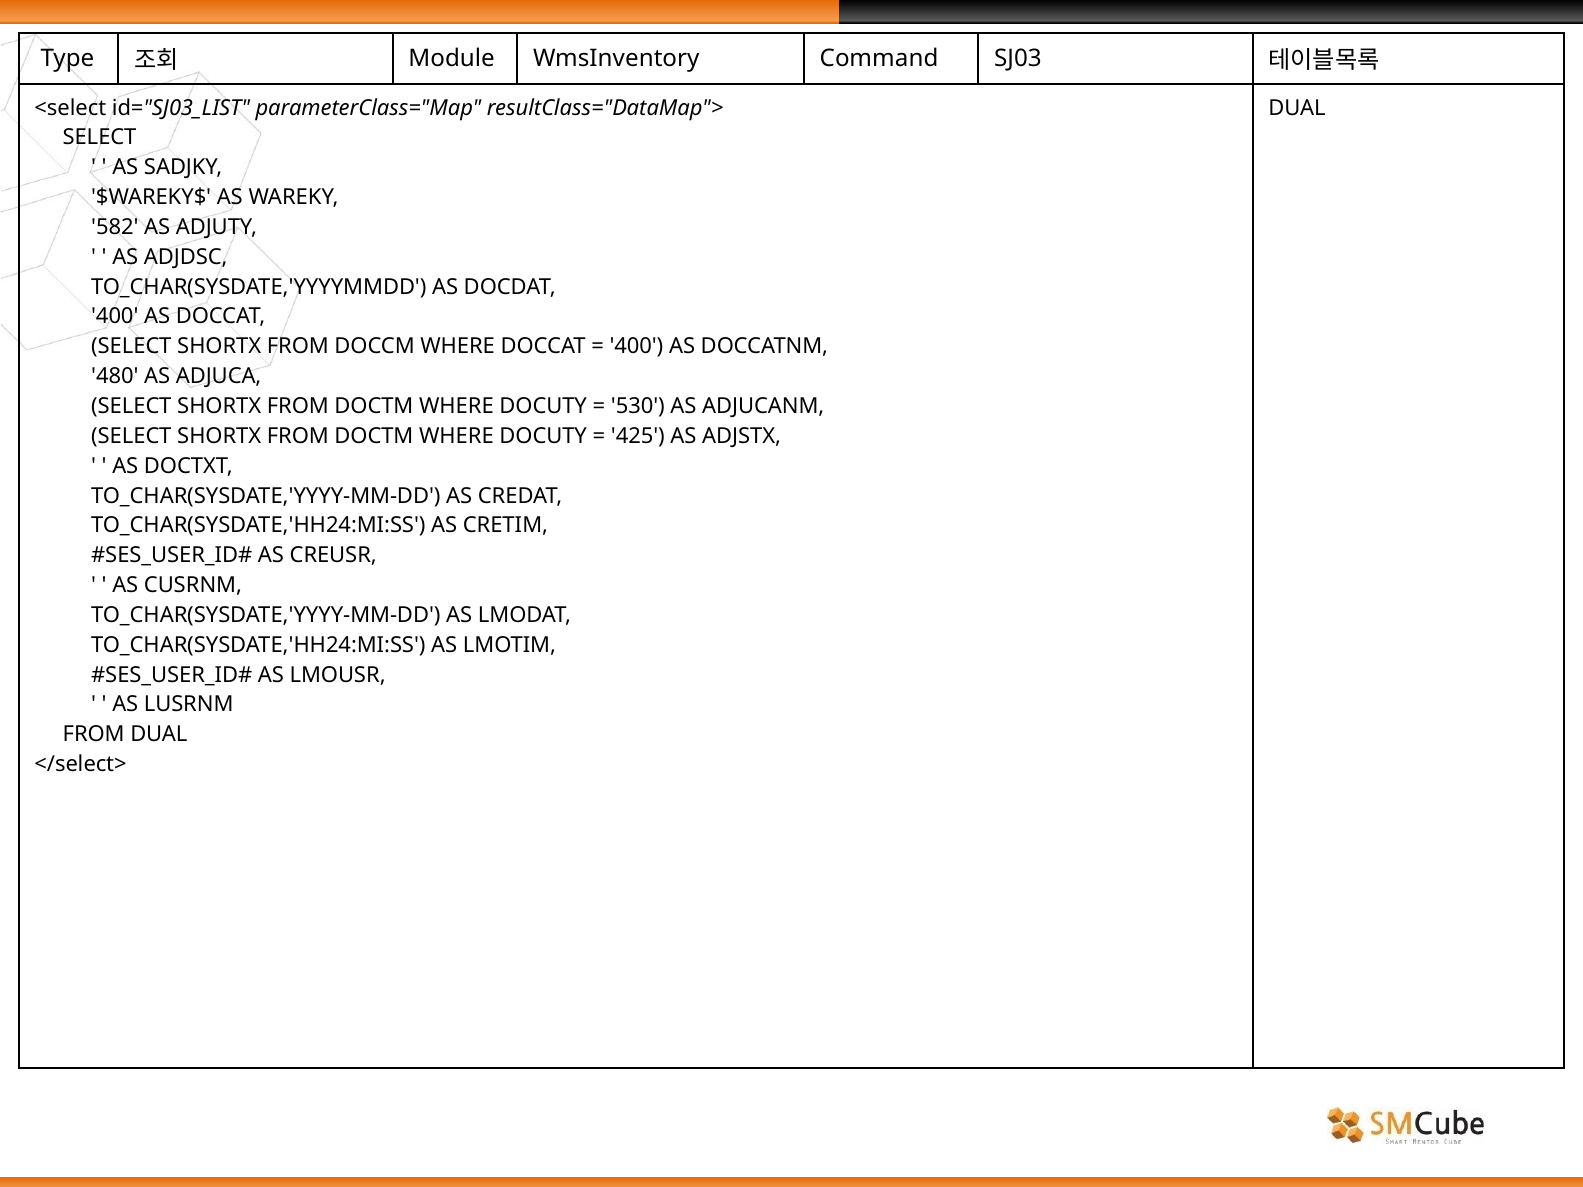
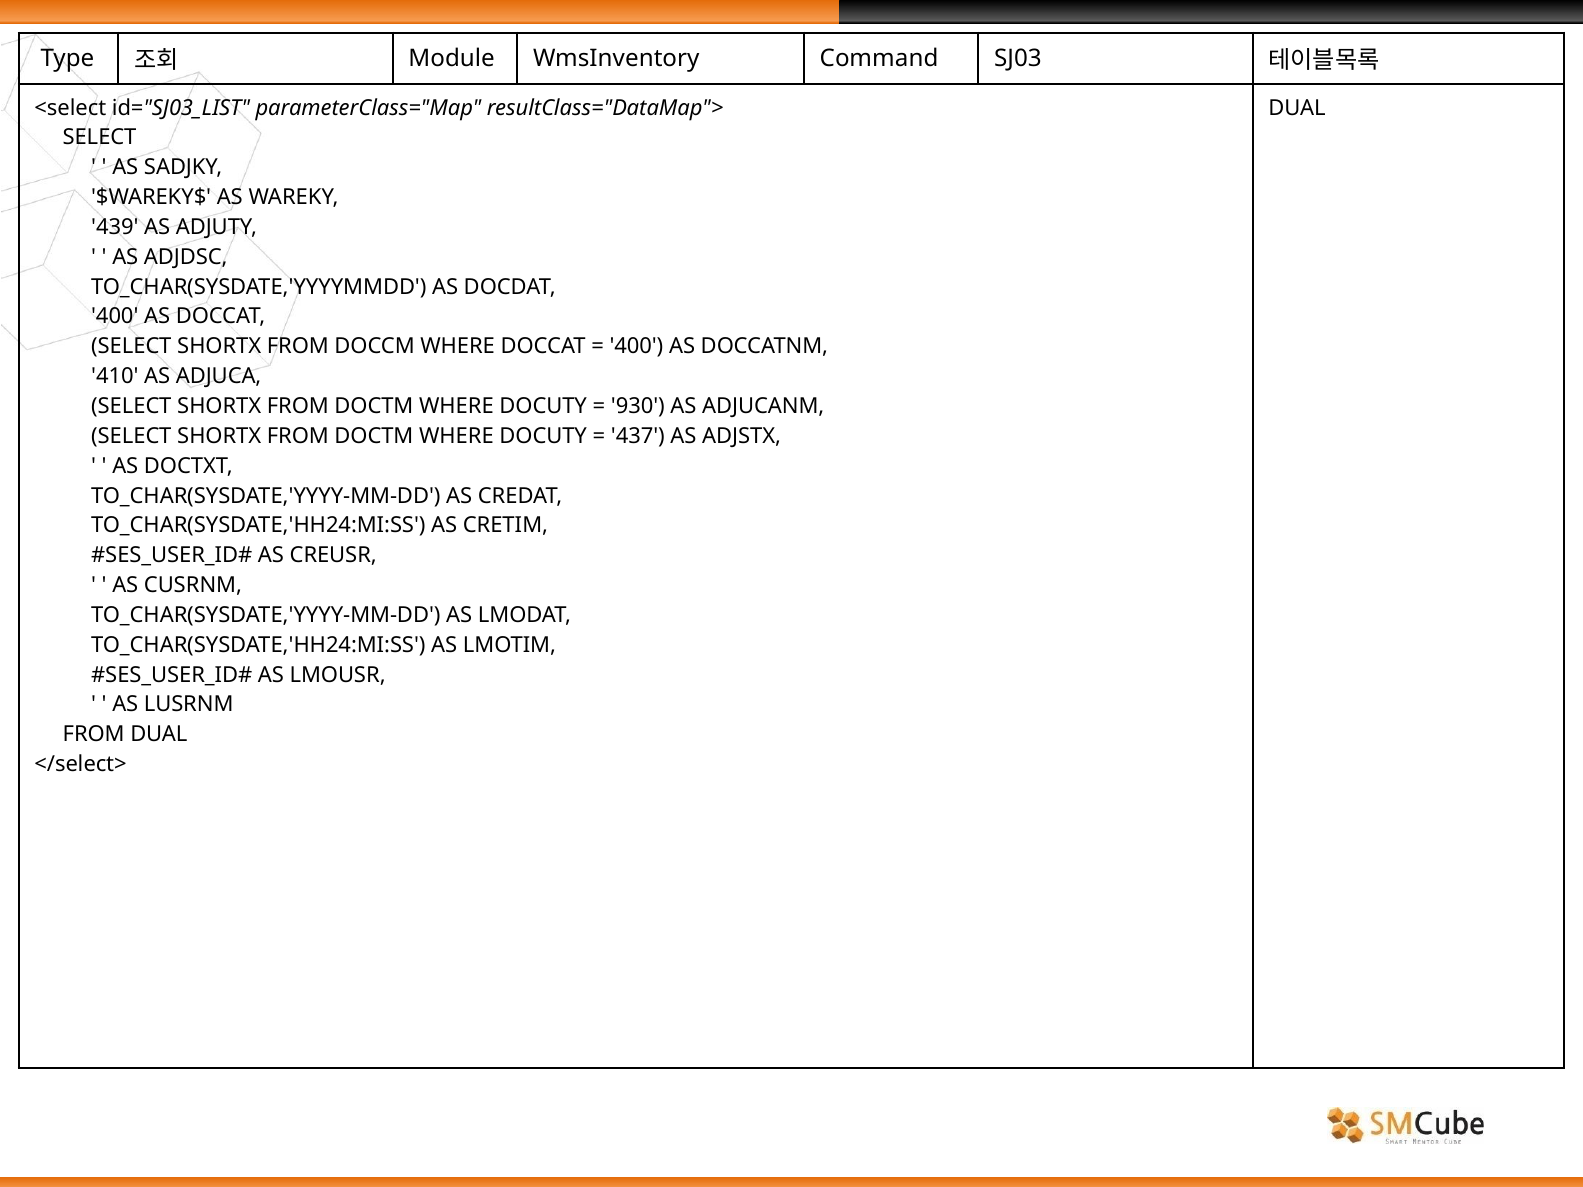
582: 582 -> 439
480: 480 -> 410
530: 530 -> 930
425: 425 -> 437
